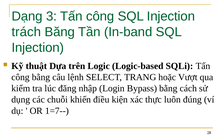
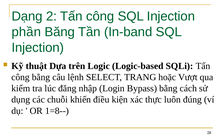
3: 3 -> 2
trách: trách -> phần
1=7--: 1=7-- -> 1=8--
